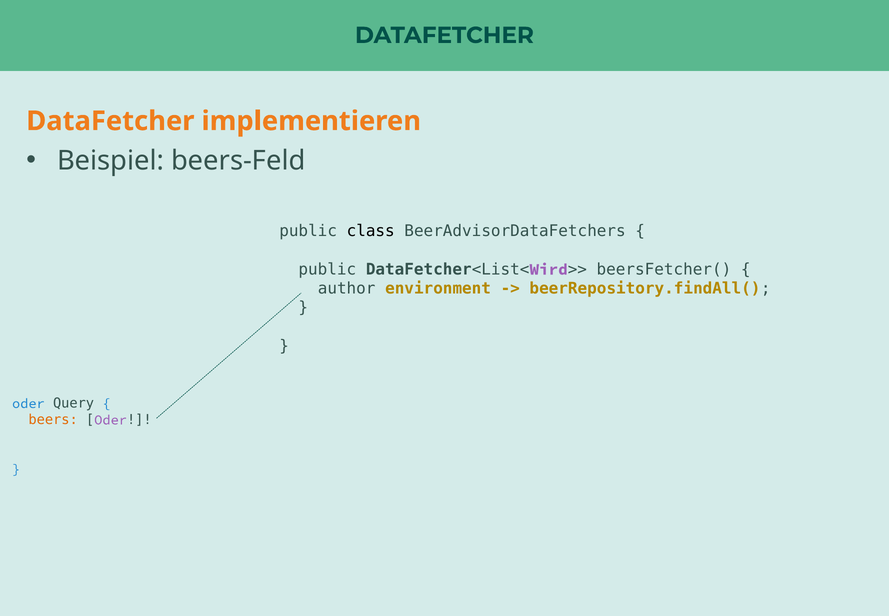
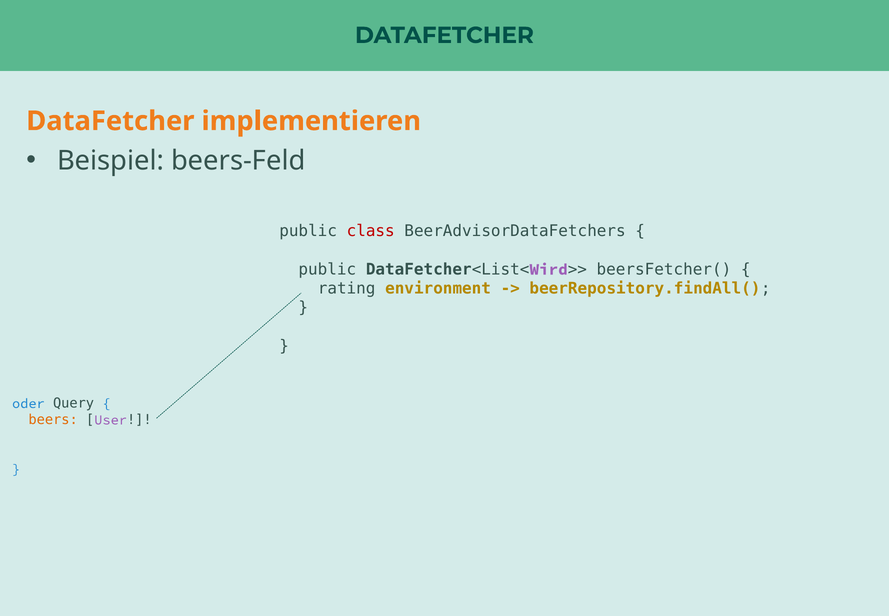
class colour: black -> red
author: author -> rating
Oder at (111, 420): Oder -> User
